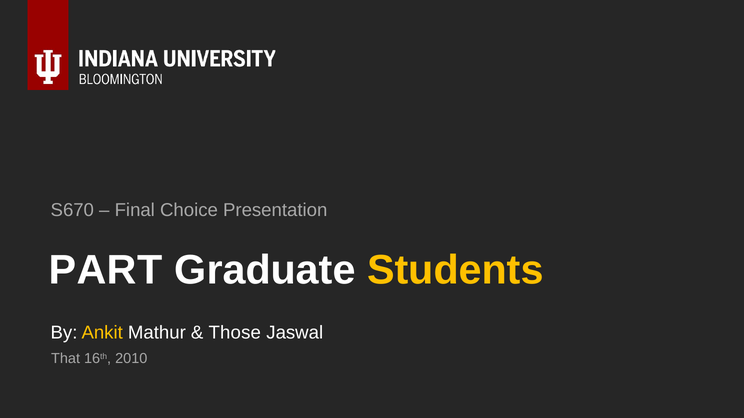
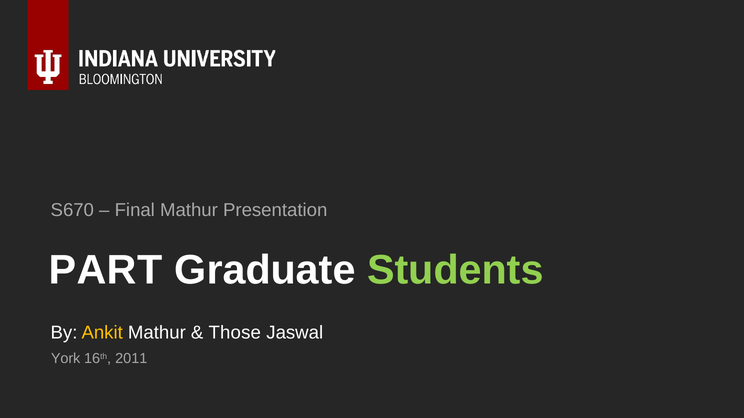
Final Choice: Choice -> Mathur
Students colour: yellow -> light green
That: That -> York
2010: 2010 -> 2011
